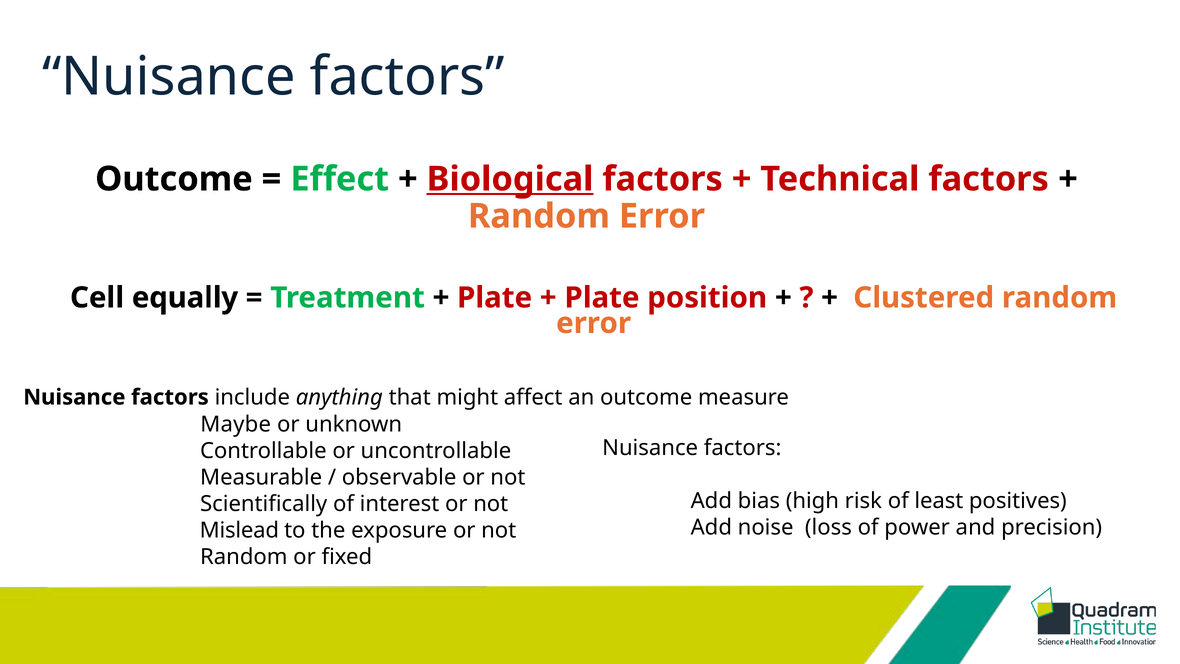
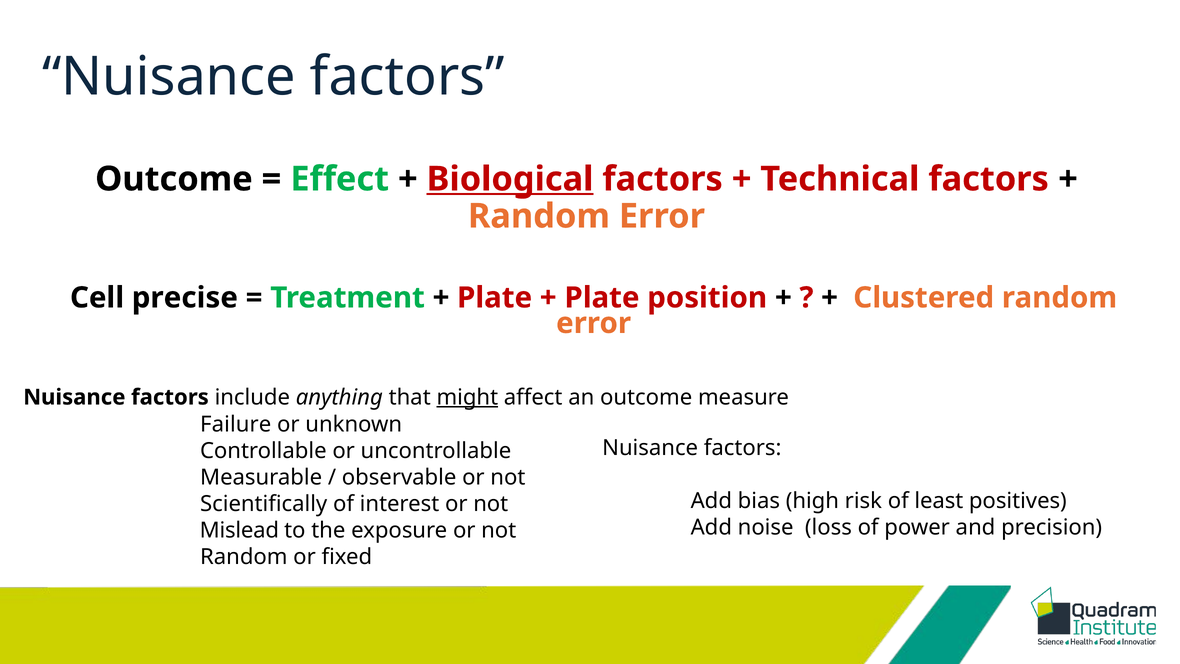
equally: equally -> precise
might underline: none -> present
Maybe: Maybe -> Failure
